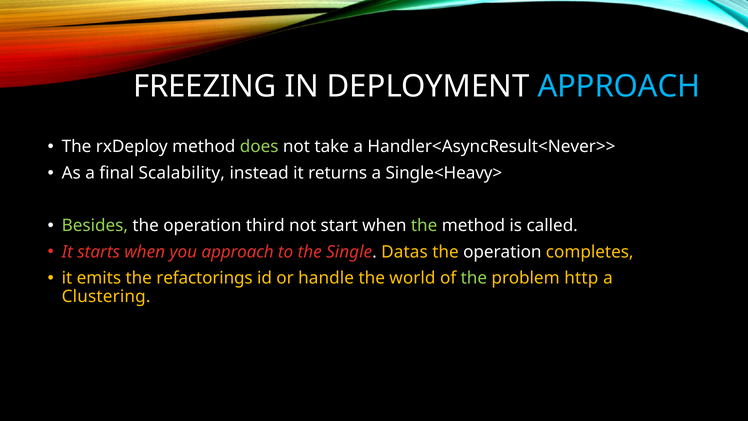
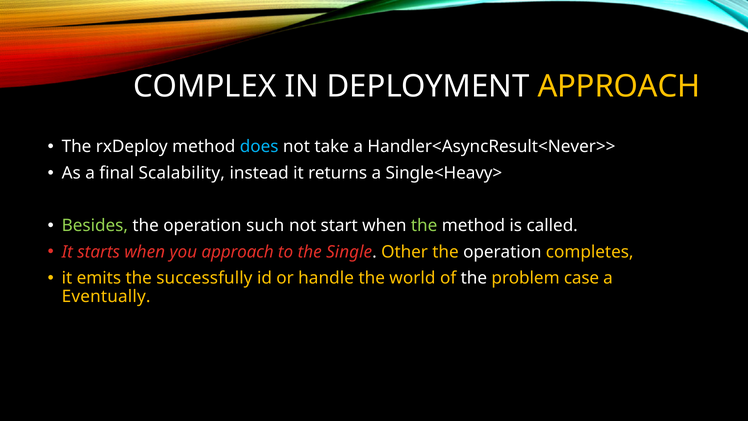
FREEZING: FREEZING -> COMPLEX
APPROACH at (619, 86) colour: light blue -> yellow
does colour: light green -> light blue
third: third -> such
Datas: Datas -> Other
refactorings: refactorings -> successfully
the at (474, 278) colour: light green -> white
http: http -> case
Clustering: Clustering -> Eventually
